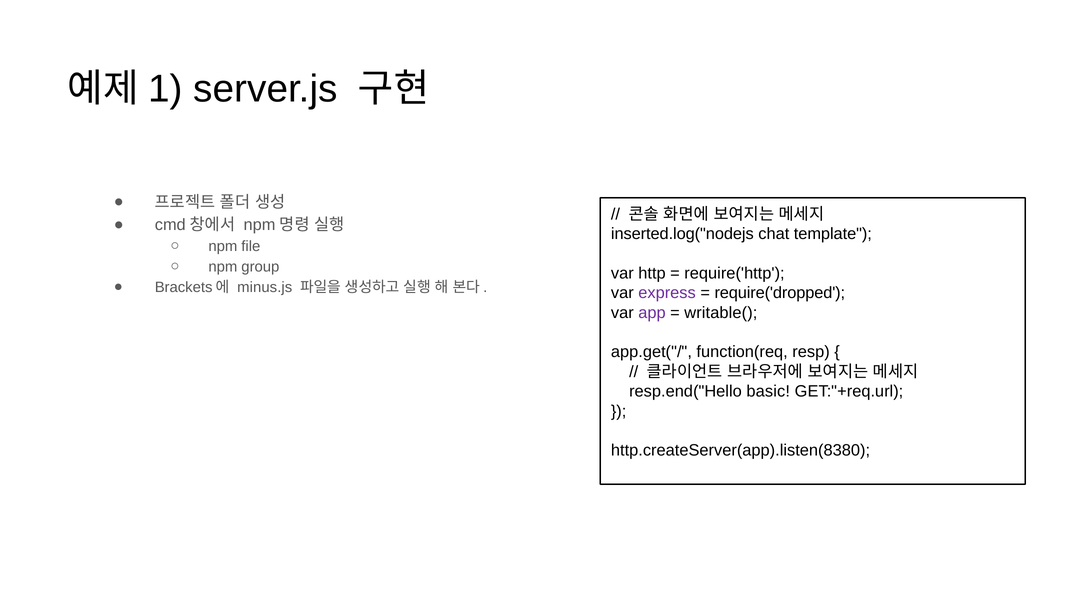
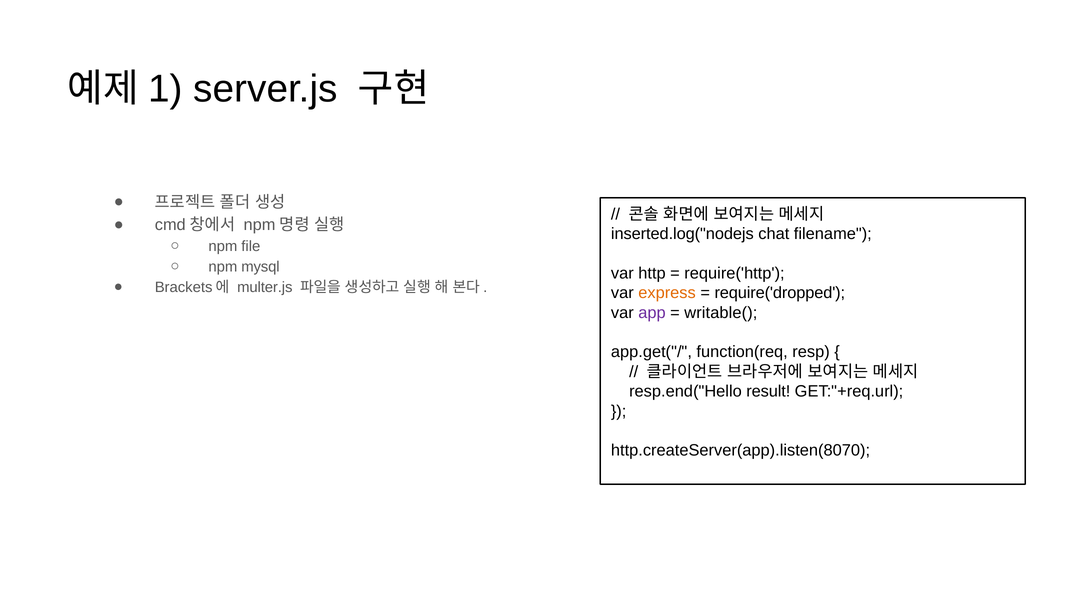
template: template -> filename
group: group -> mysql
minus.js: minus.js -> multer.js
express colour: purple -> orange
basic: basic -> result
http.createServer(app).listen(8380: http.createServer(app).listen(8380 -> http.createServer(app).listen(8070
